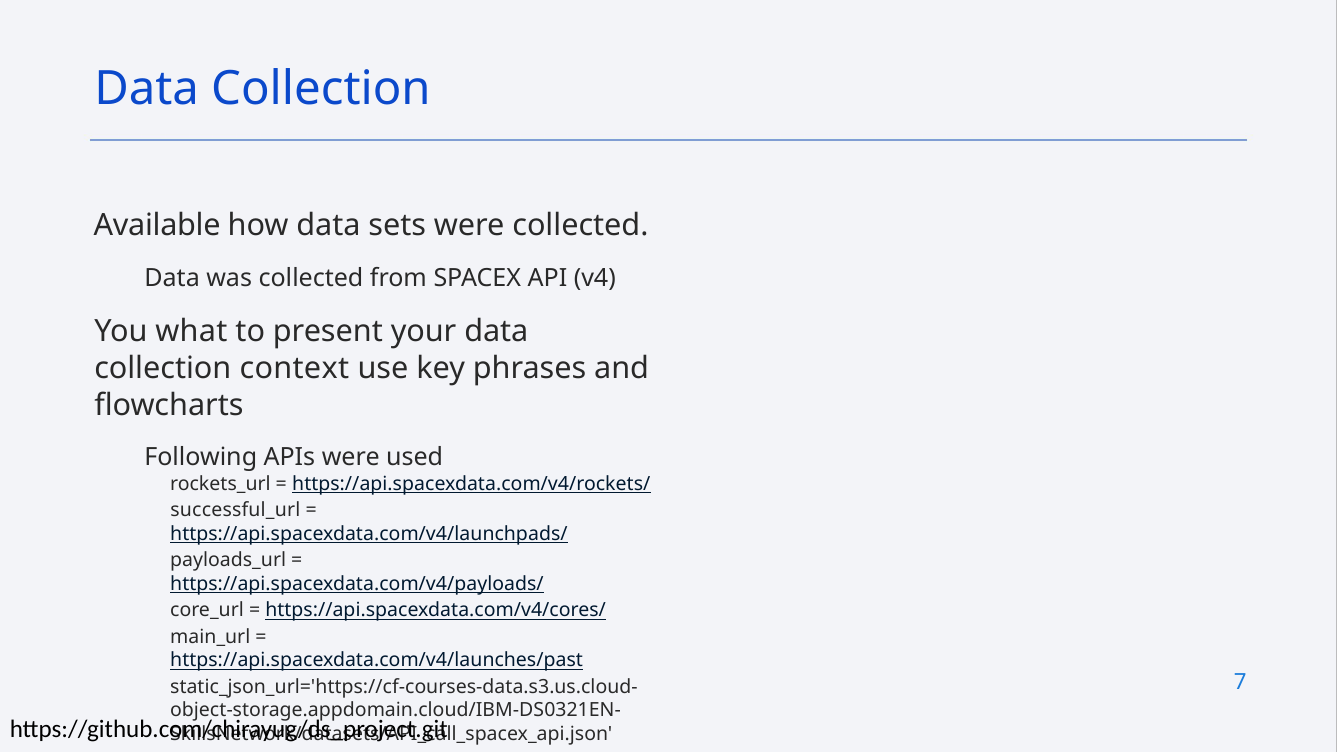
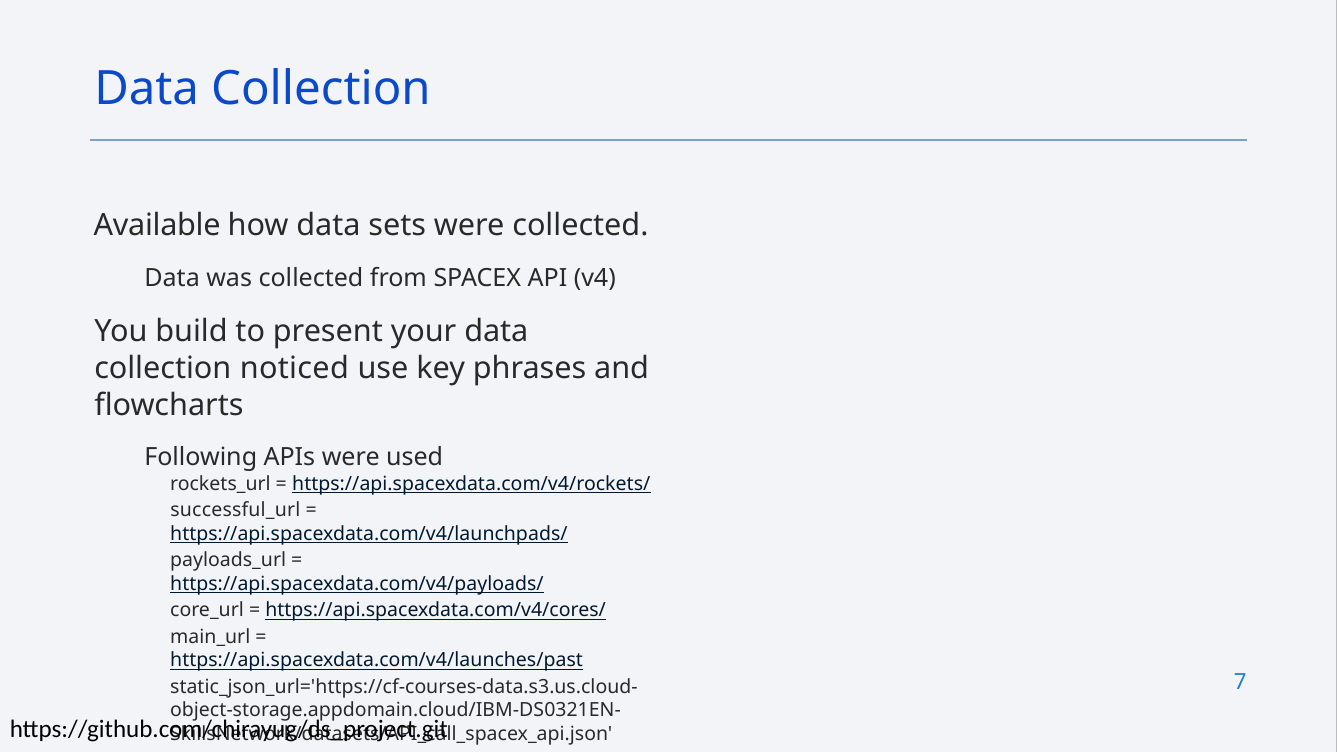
what: what -> build
context: context -> noticed
